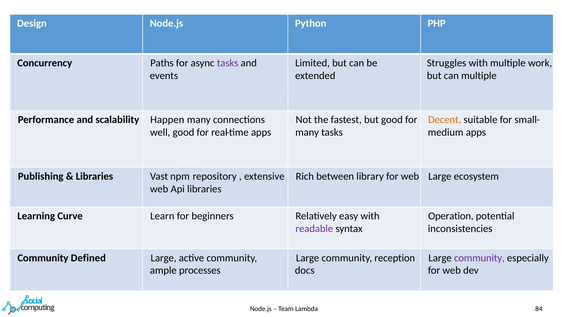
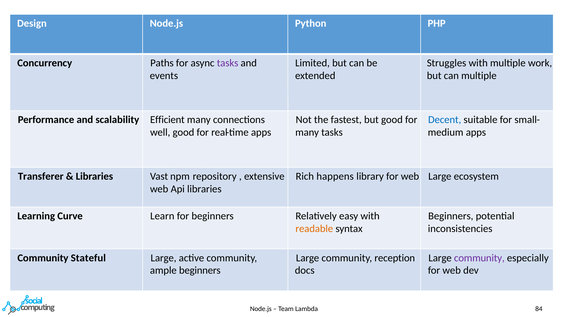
Happen: Happen -> Efficient
Decent colour: orange -> blue
between: between -> happens
Publishing: Publishing -> Transferer
Operation at (451, 216): Operation -> Beginners
readable colour: purple -> orange
Defined: Defined -> Stateful
ample processes: processes -> beginners
